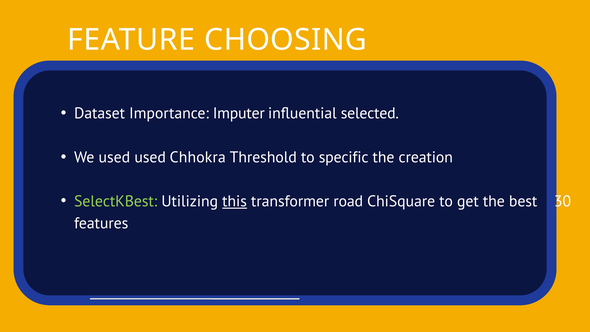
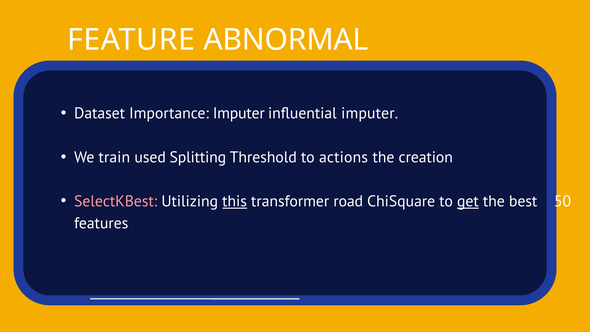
CHOOSING: CHOOSING -> ABNORMAL
influential selected: selected -> imputer
We used: used -> train
Chhokra: Chhokra -> Splitting
specific: specific -> actions
SelectKBest colour: light green -> pink
get underline: none -> present
30: 30 -> 50
